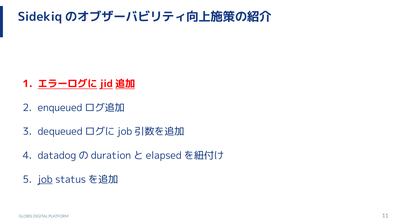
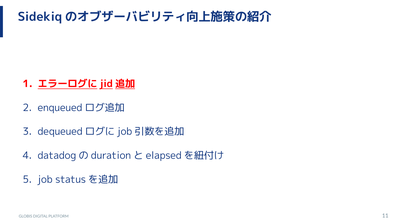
job underline: present -> none
